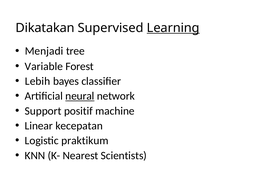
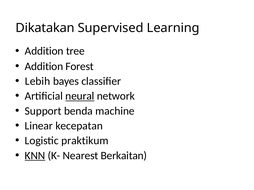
Learning underline: present -> none
Menjadi at (44, 51): Menjadi -> Addition
Variable at (44, 66): Variable -> Addition
positif: positif -> benda
KNN underline: none -> present
Scientists: Scientists -> Berkaitan
